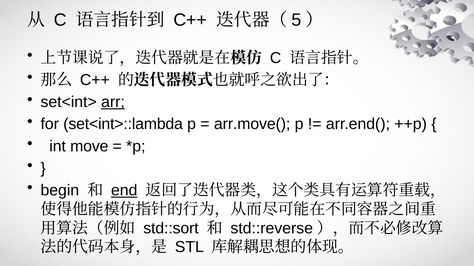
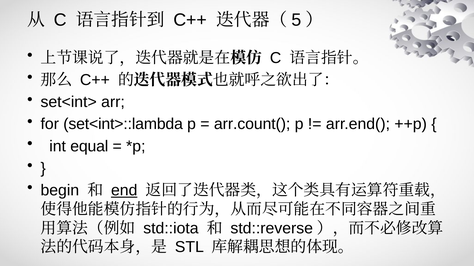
arr underline: present -> none
arr.move(: arr.move( -> arr.count(
move: move -> equal
std::sort: std::sort -> std::iota
